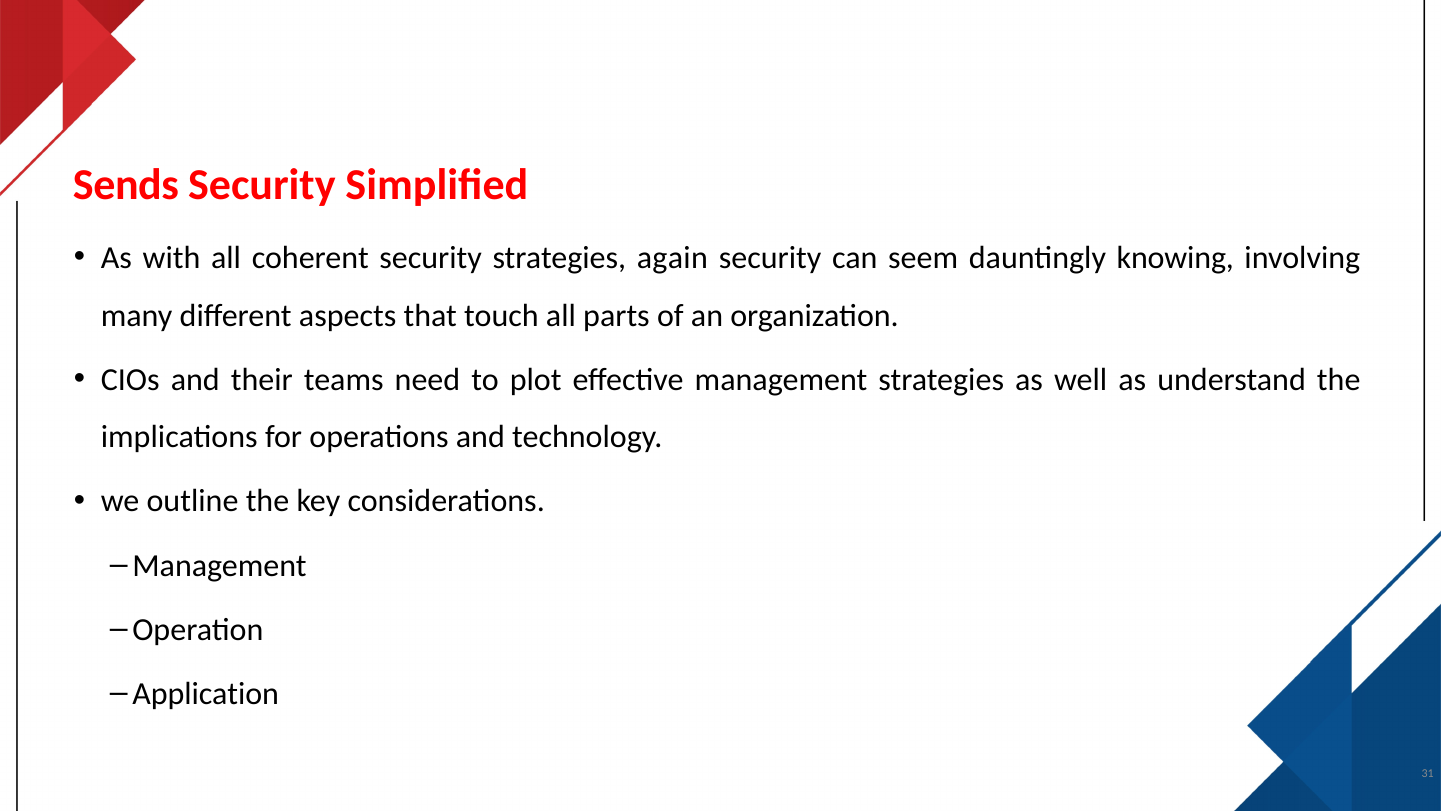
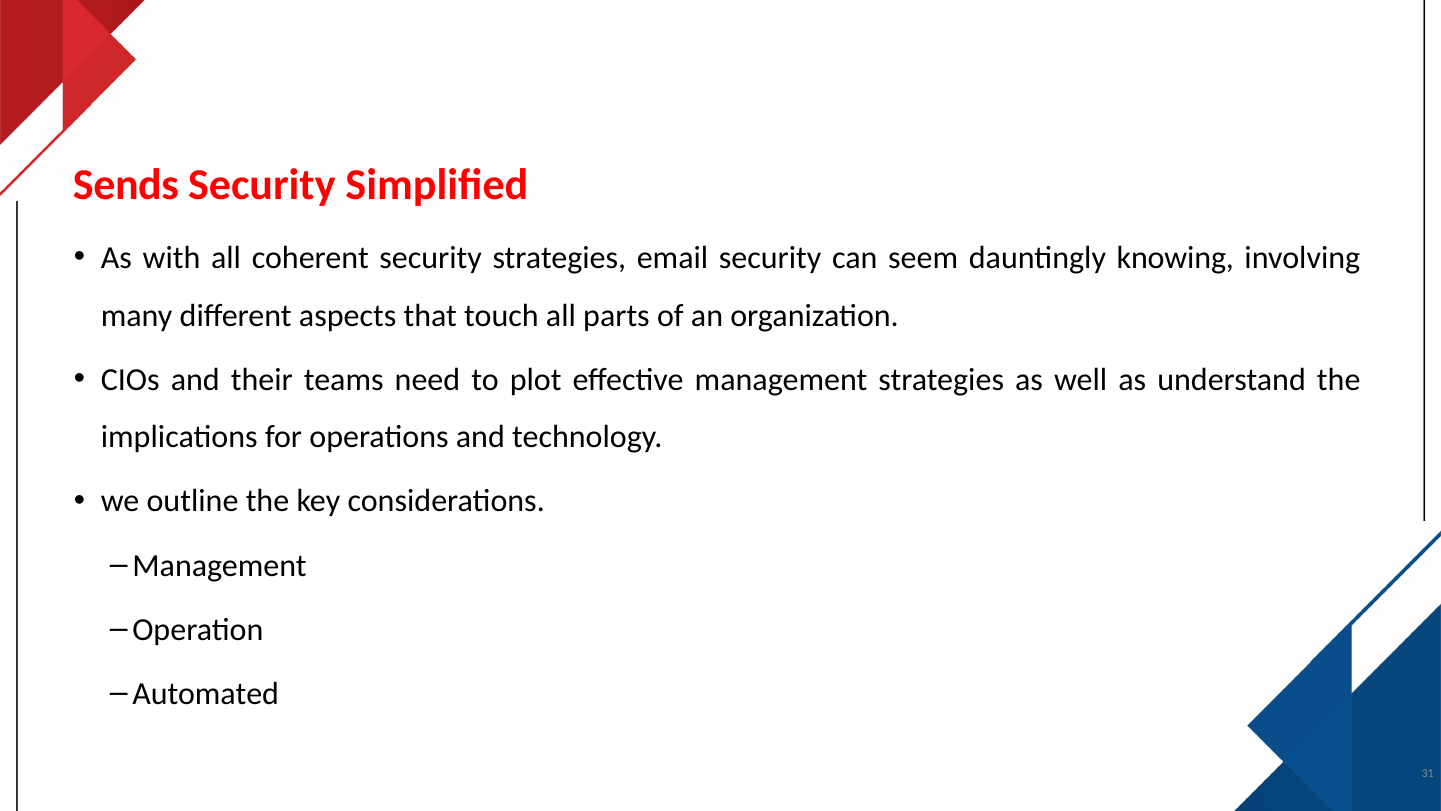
again: again -> email
Application: Application -> Automated
